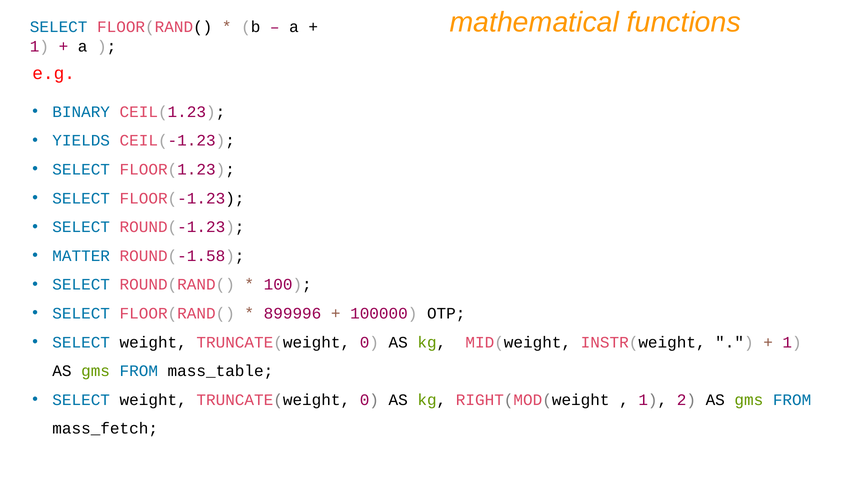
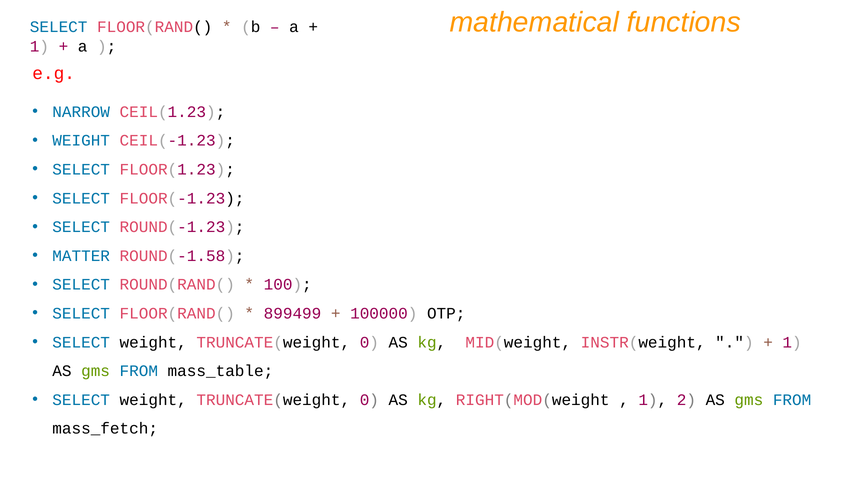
BINARY: BINARY -> NARROW
YIELDS at (81, 141): YIELDS -> WEIGHT
899996: 899996 -> 899499
